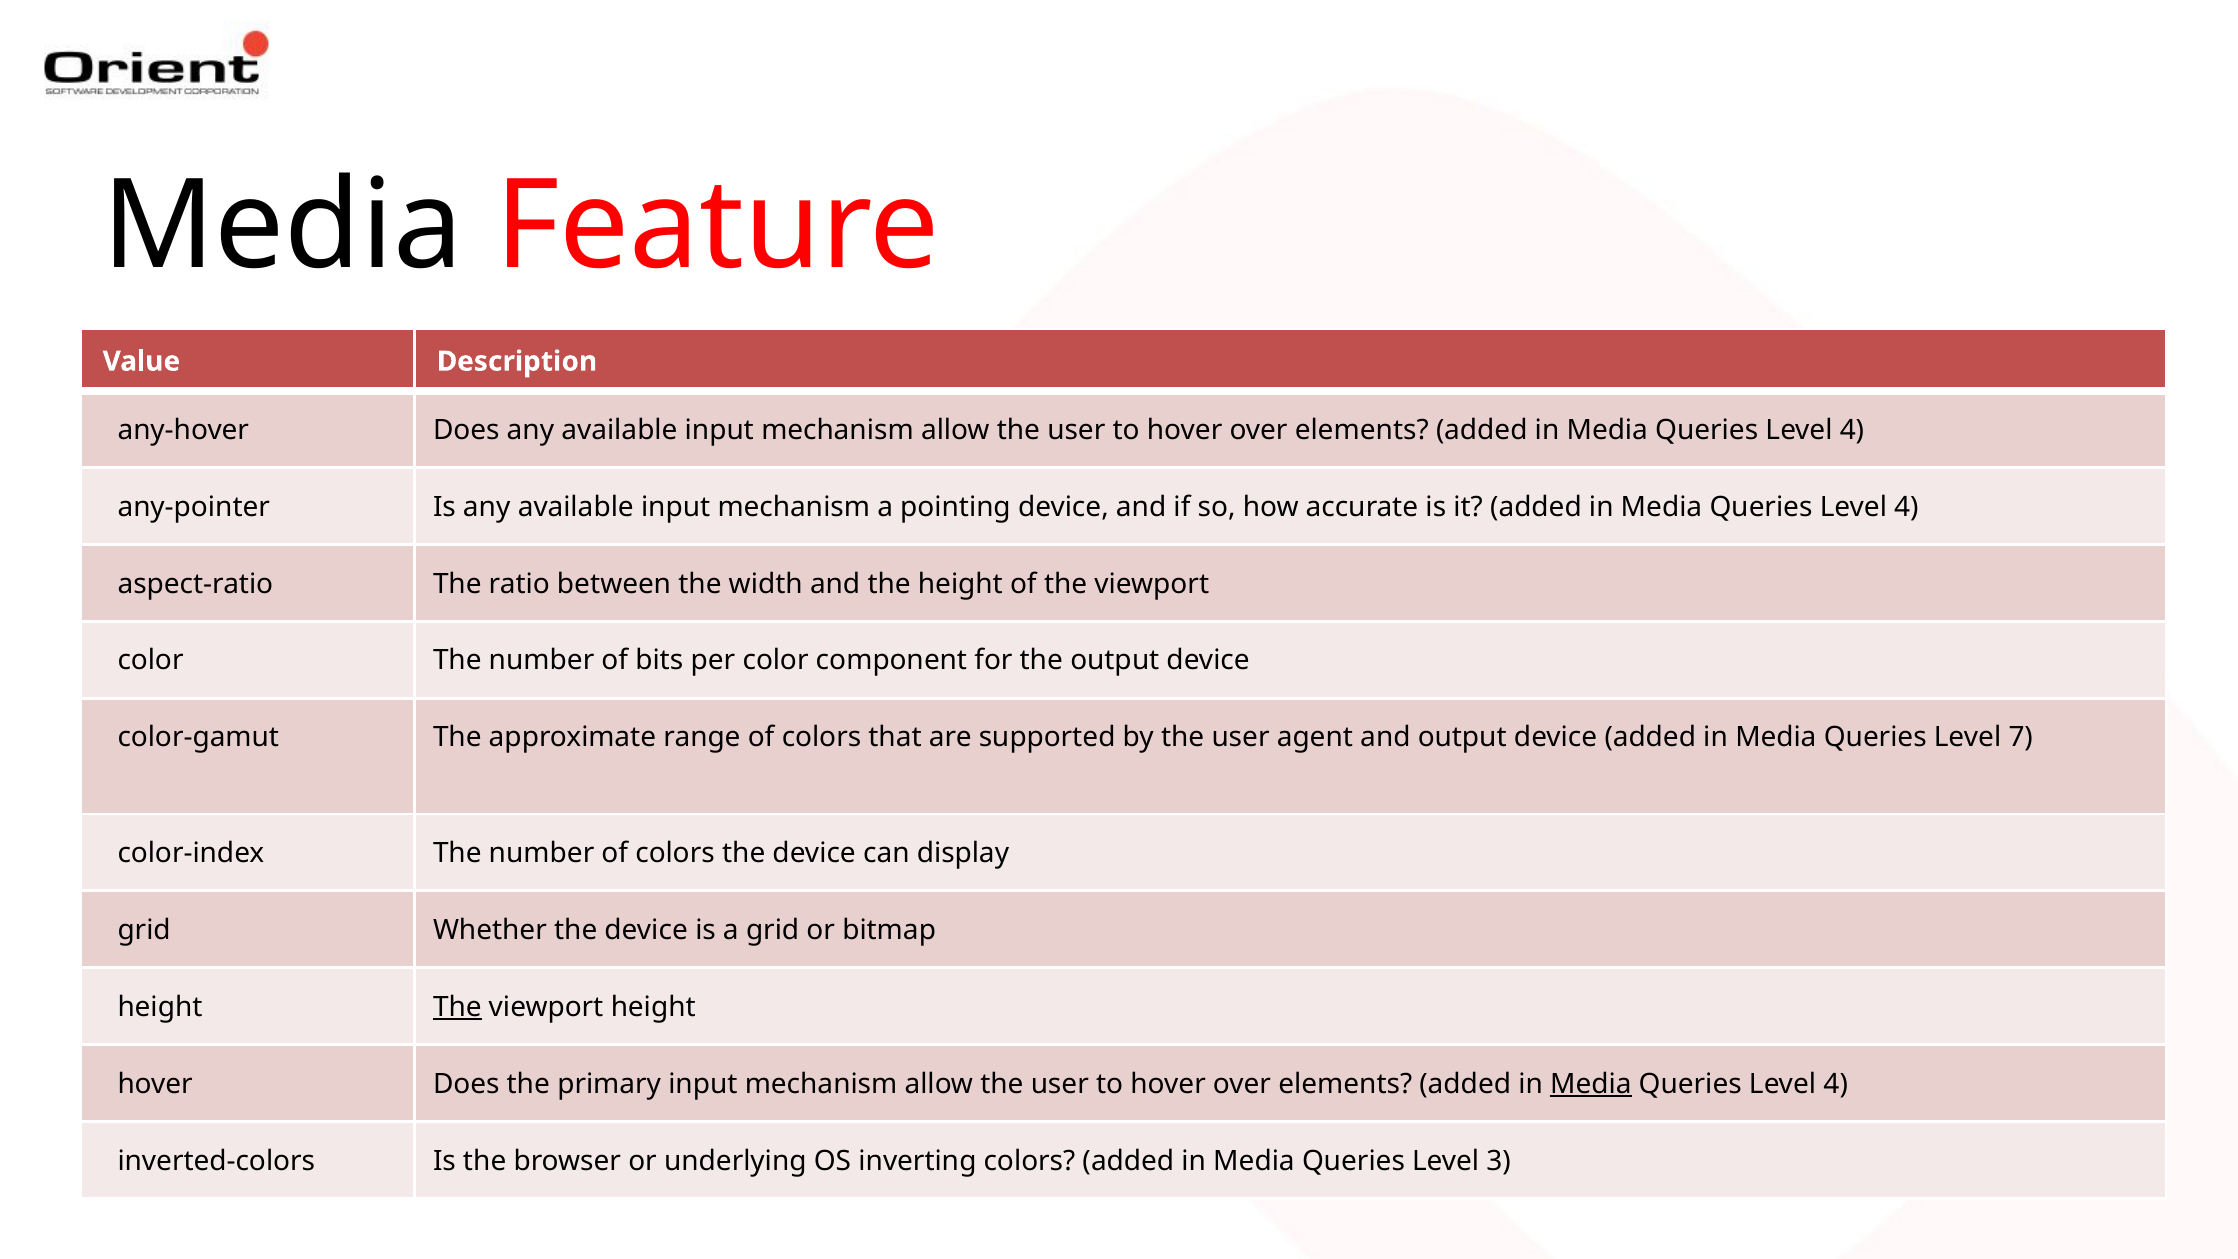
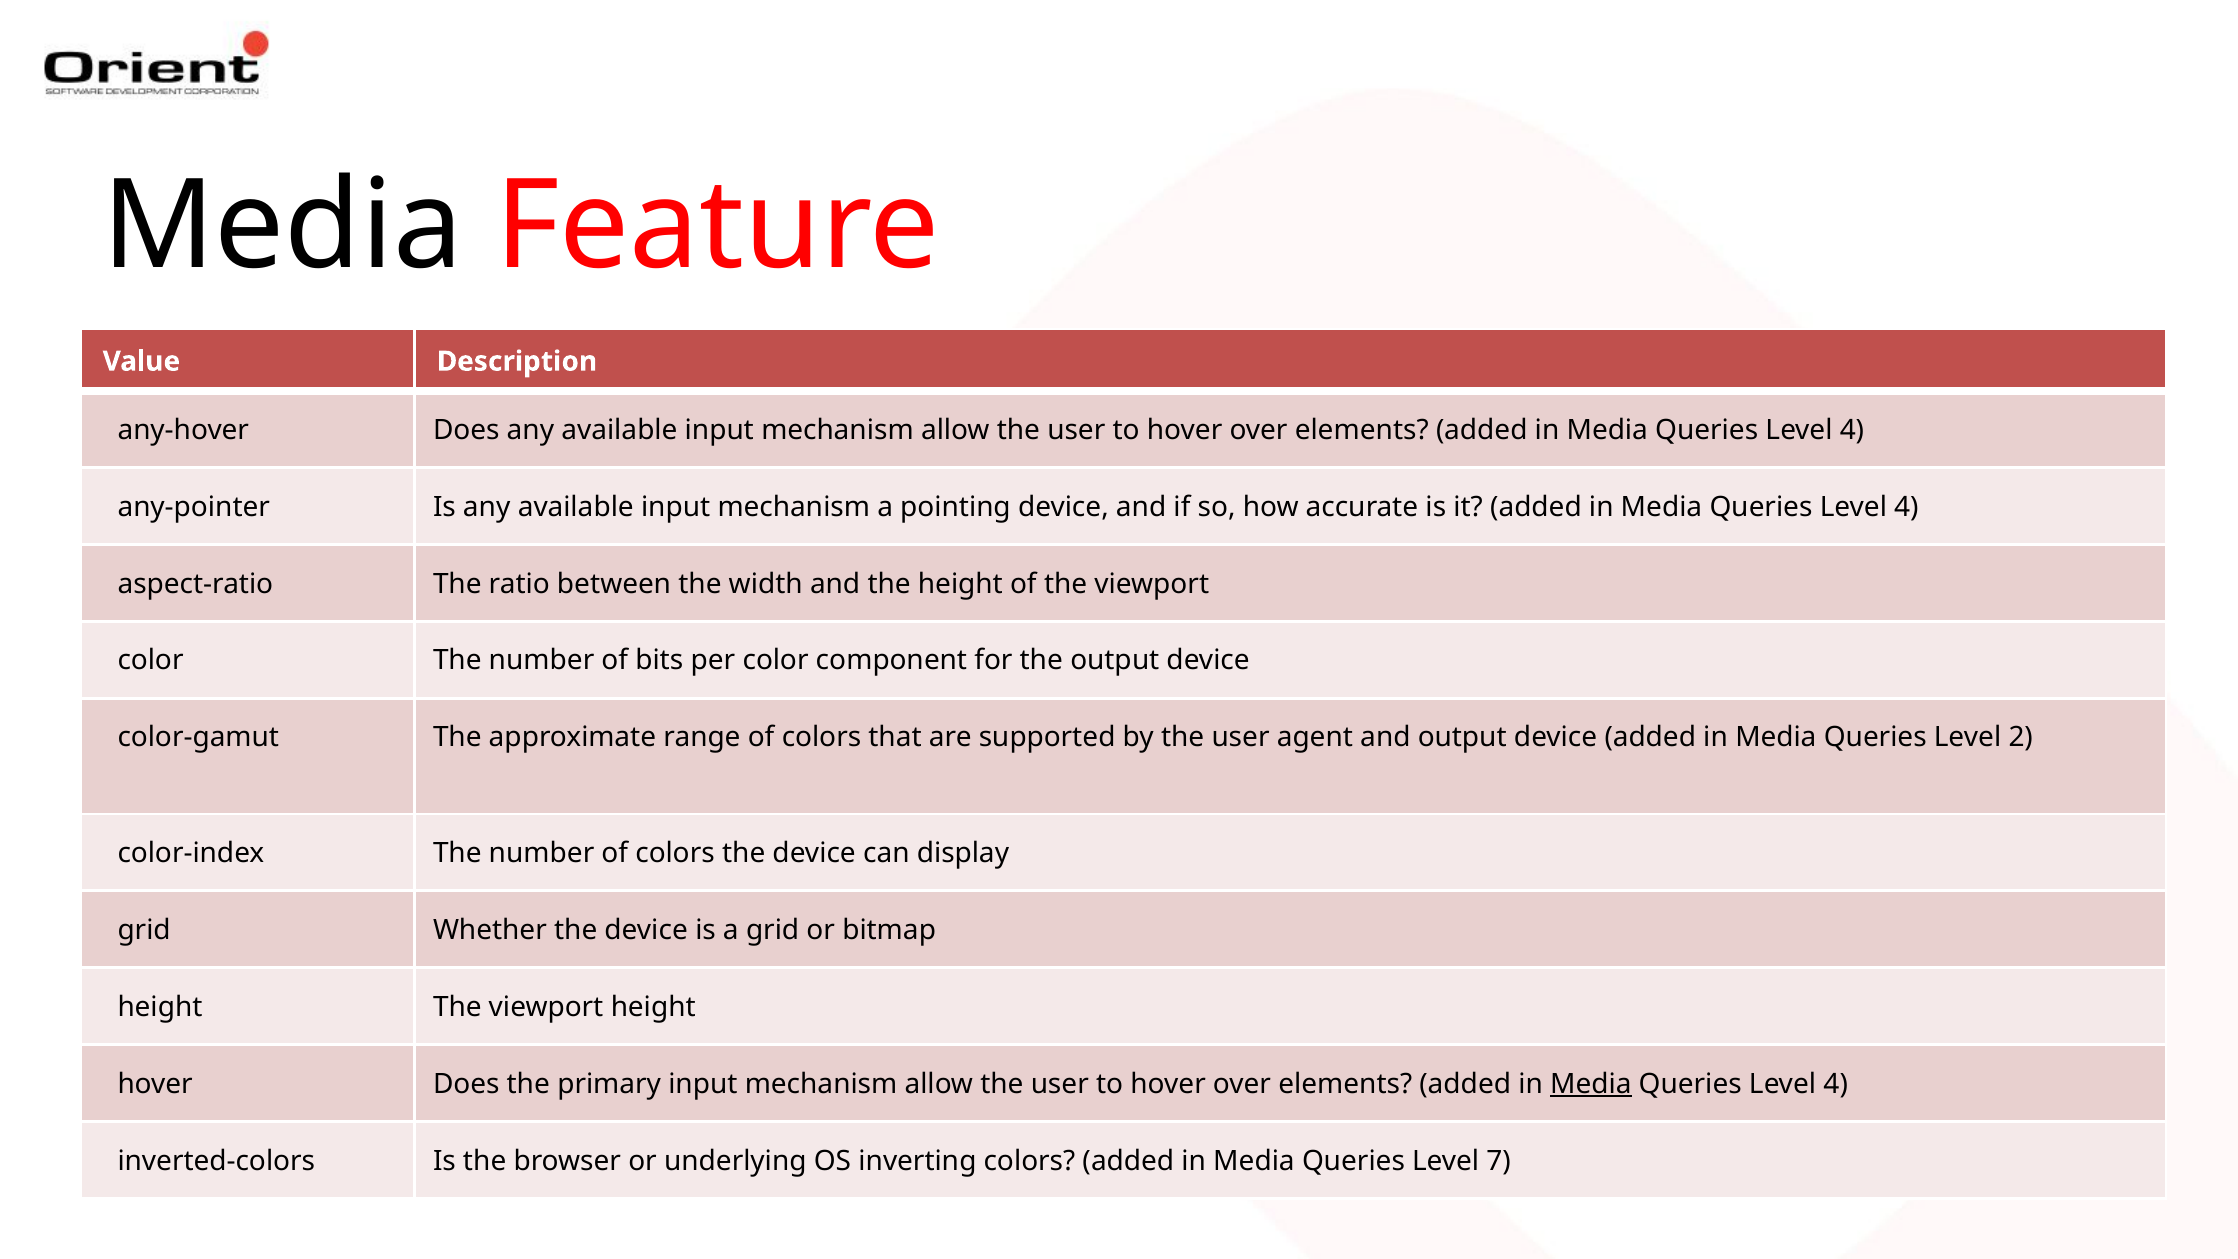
7: 7 -> 2
The at (457, 1007) underline: present -> none
3: 3 -> 7
